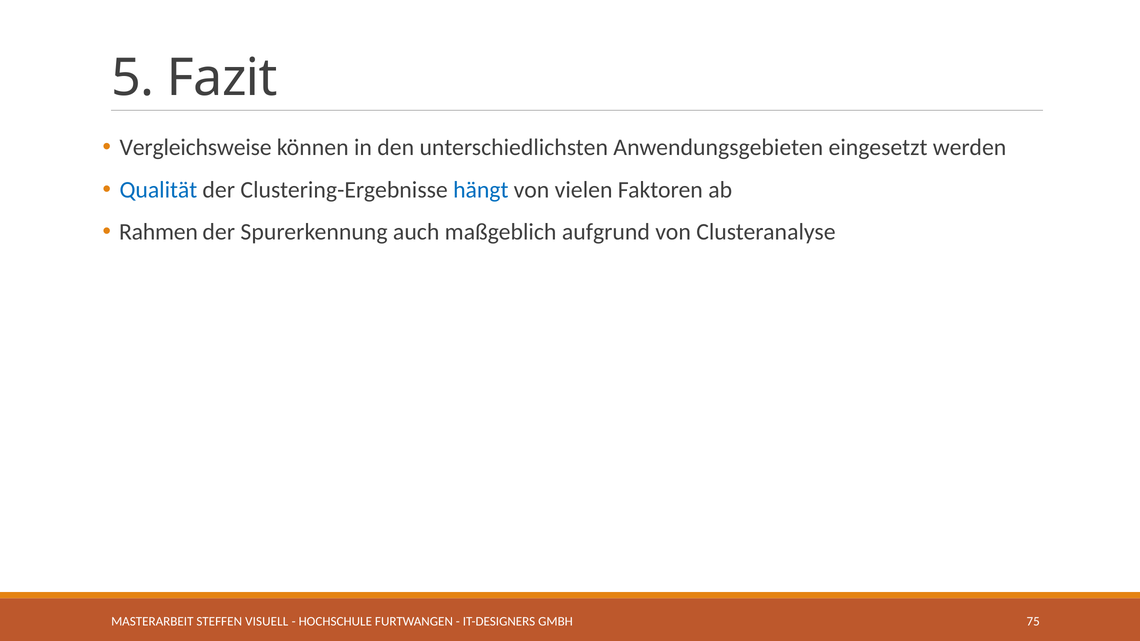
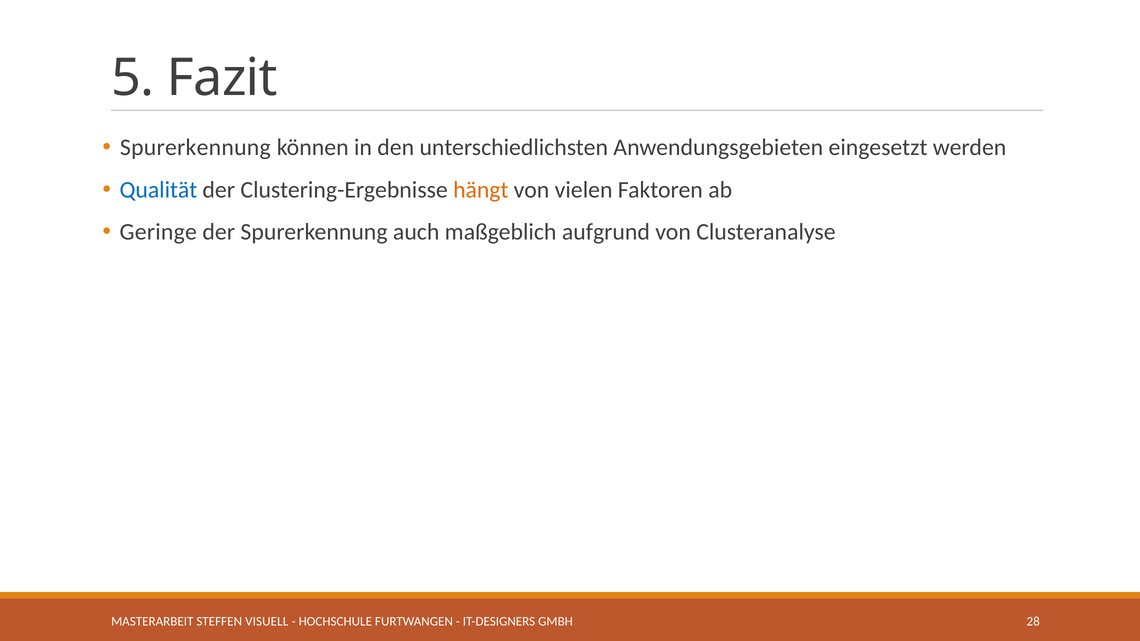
Vergleichsweise at (196, 148): Vergleichsweise -> Spurerkennung
hängt colour: blue -> orange
Rahmen: Rahmen -> Geringe
75: 75 -> 28
